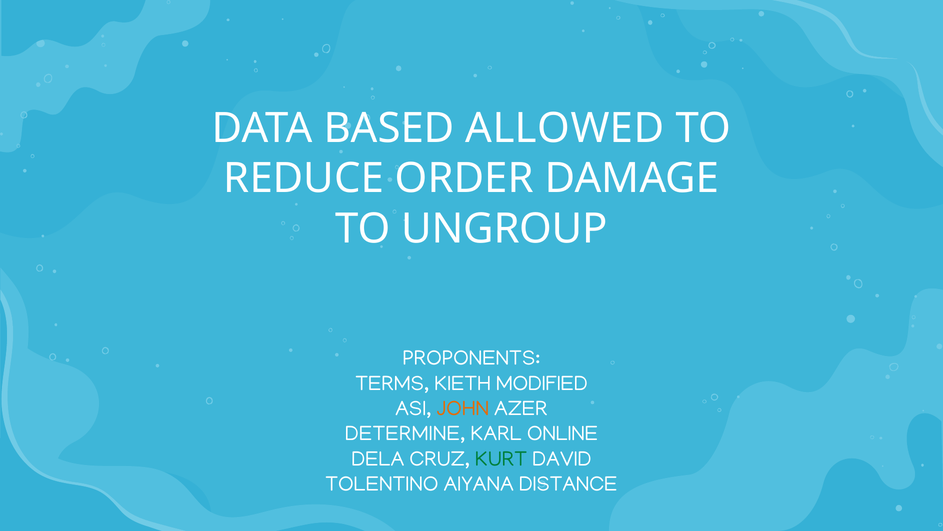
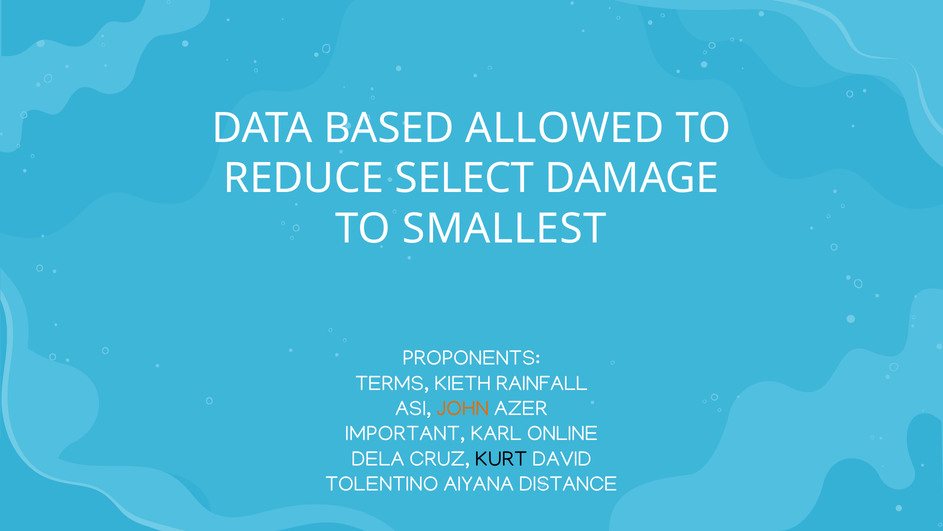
ORDER: ORDER -> SELECT
UNGROUP: UNGROUP -> SMALLEST
MODIFIED: MODIFIED -> RAINFALL
DETERMINE: DETERMINE -> IMPORTANT
KURT colour: green -> black
